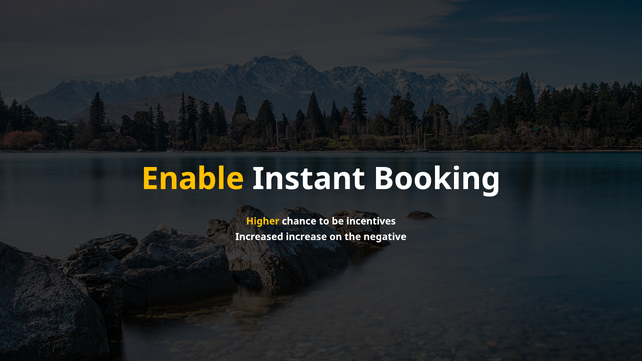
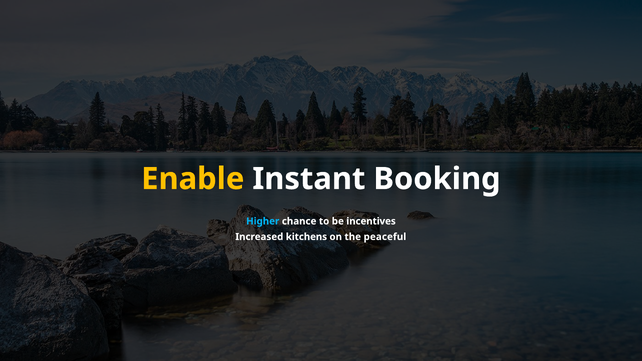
Higher colour: yellow -> light blue
increase: increase -> kitchens
negative: negative -> peaceful
